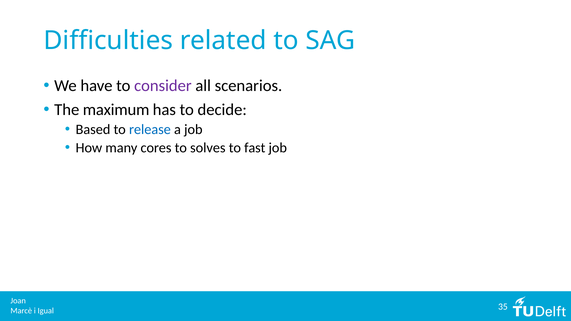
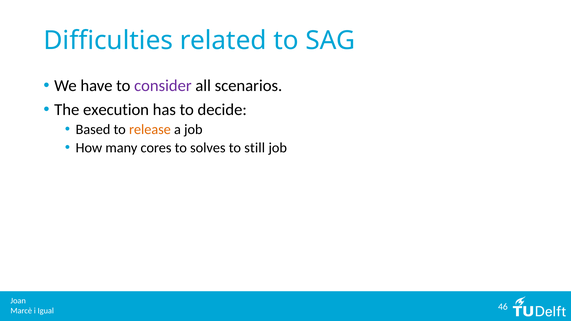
maximum: maximum -> execution
release colour: blue -> orange
fast: fast -> still
35: 35 -> 46
